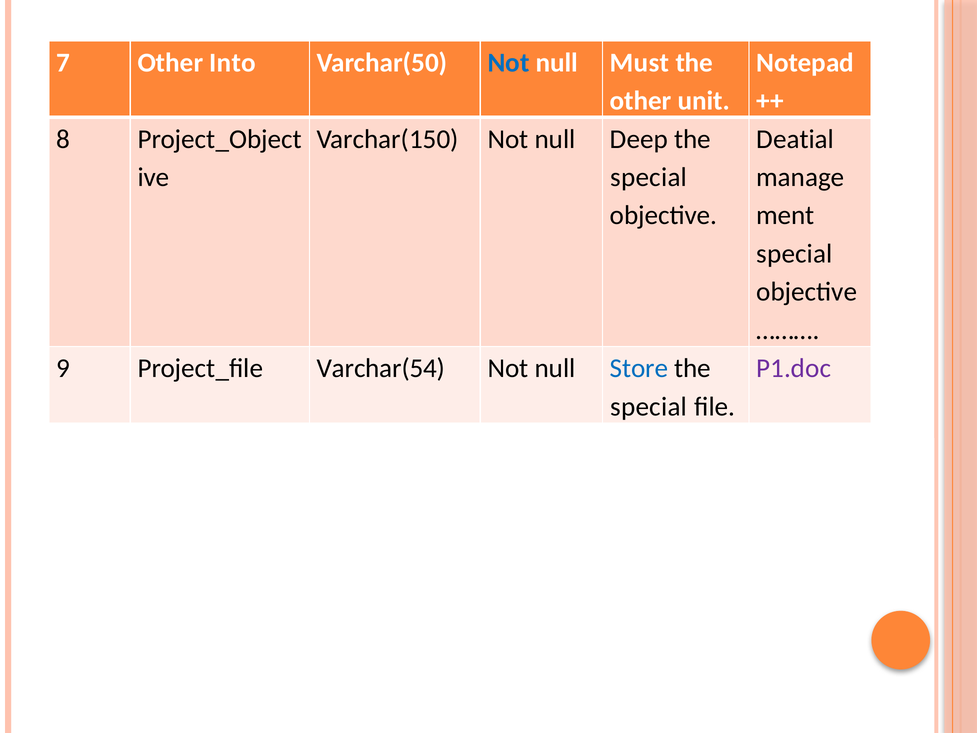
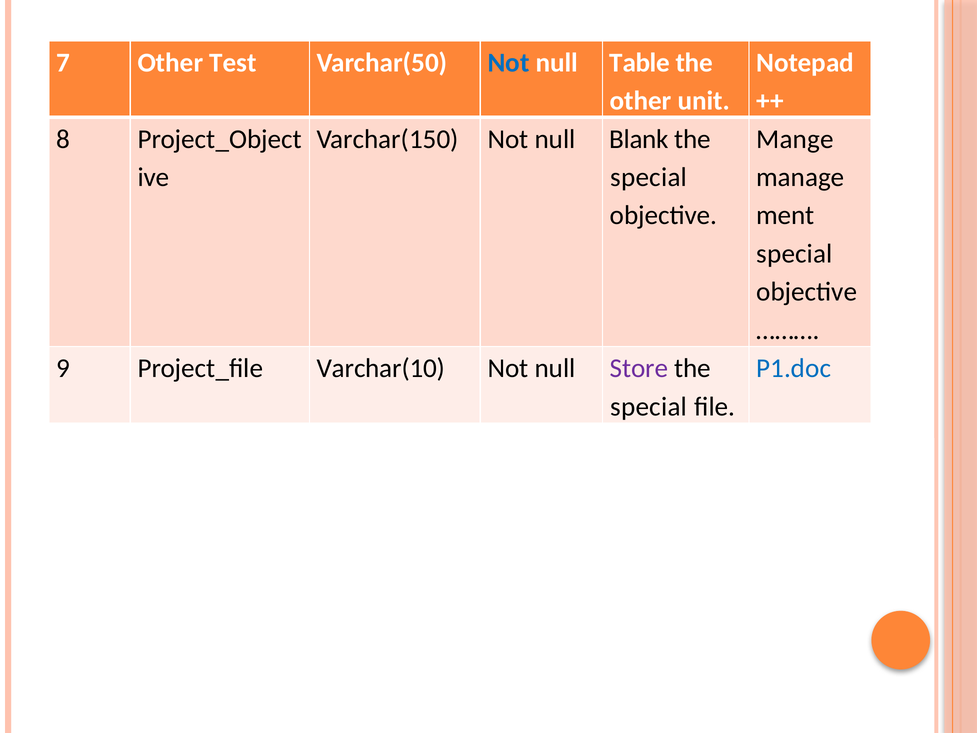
Into: Into -> Test
Must: Must -> Table
Deep: Deep -> Blank
Deatial: Deatial -> Mange
Varchar(54: Varchar(54 -> Varchar(10
Store colour: blue -> purple
P1.doc colour: purple -> blue
